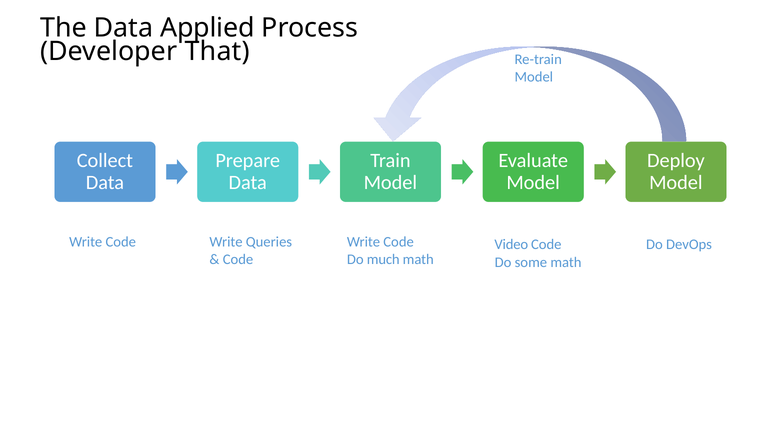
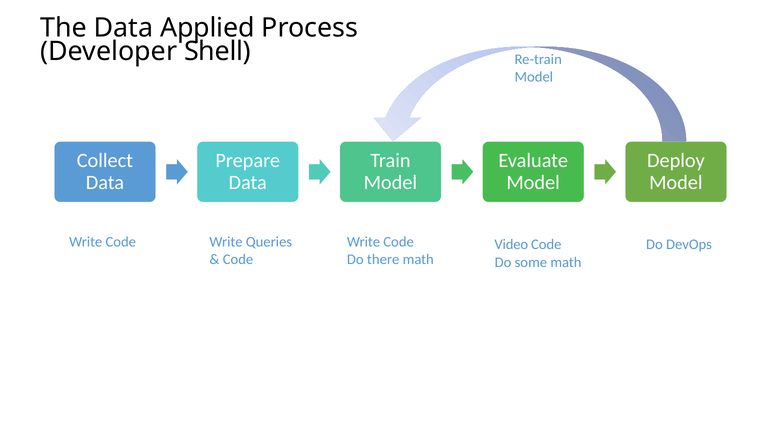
That: That -> Shell
much: much -> there
